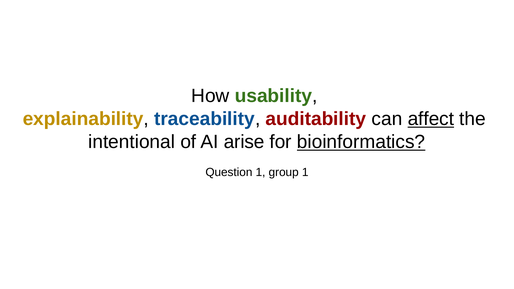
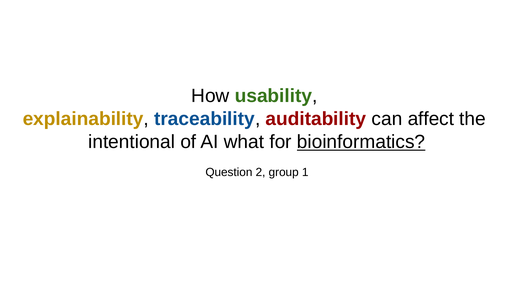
affect underline: present -> none
arise: arise -> what
Question 1: 1 -> 2
